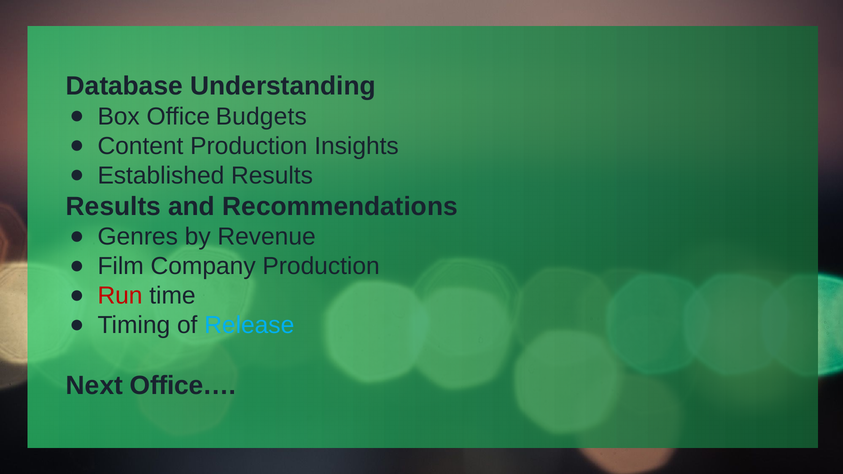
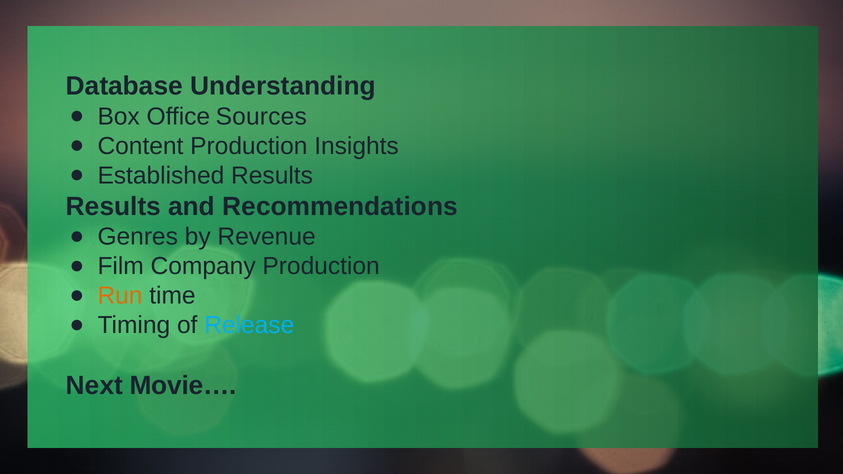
Budgets: Budgets -> Sources
Run colour: red -> orange
Office…: Office… -> Movie…
